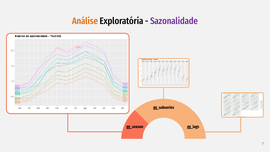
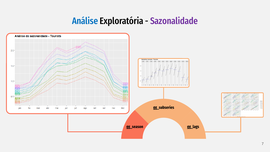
Análise colour: orange -> blue
